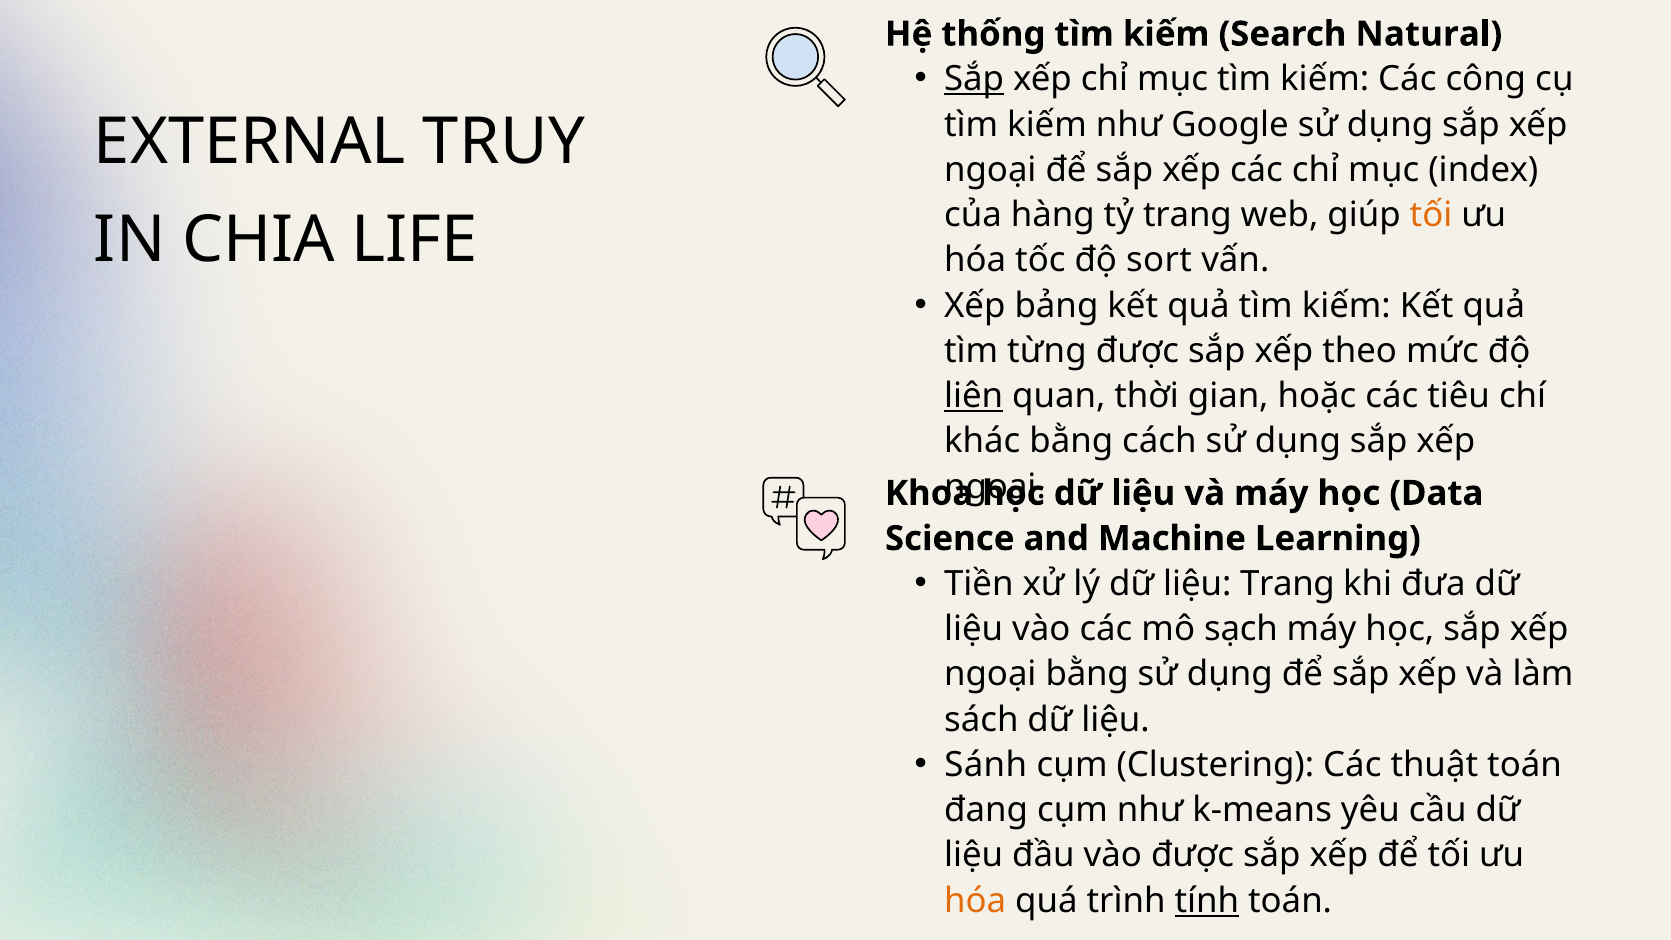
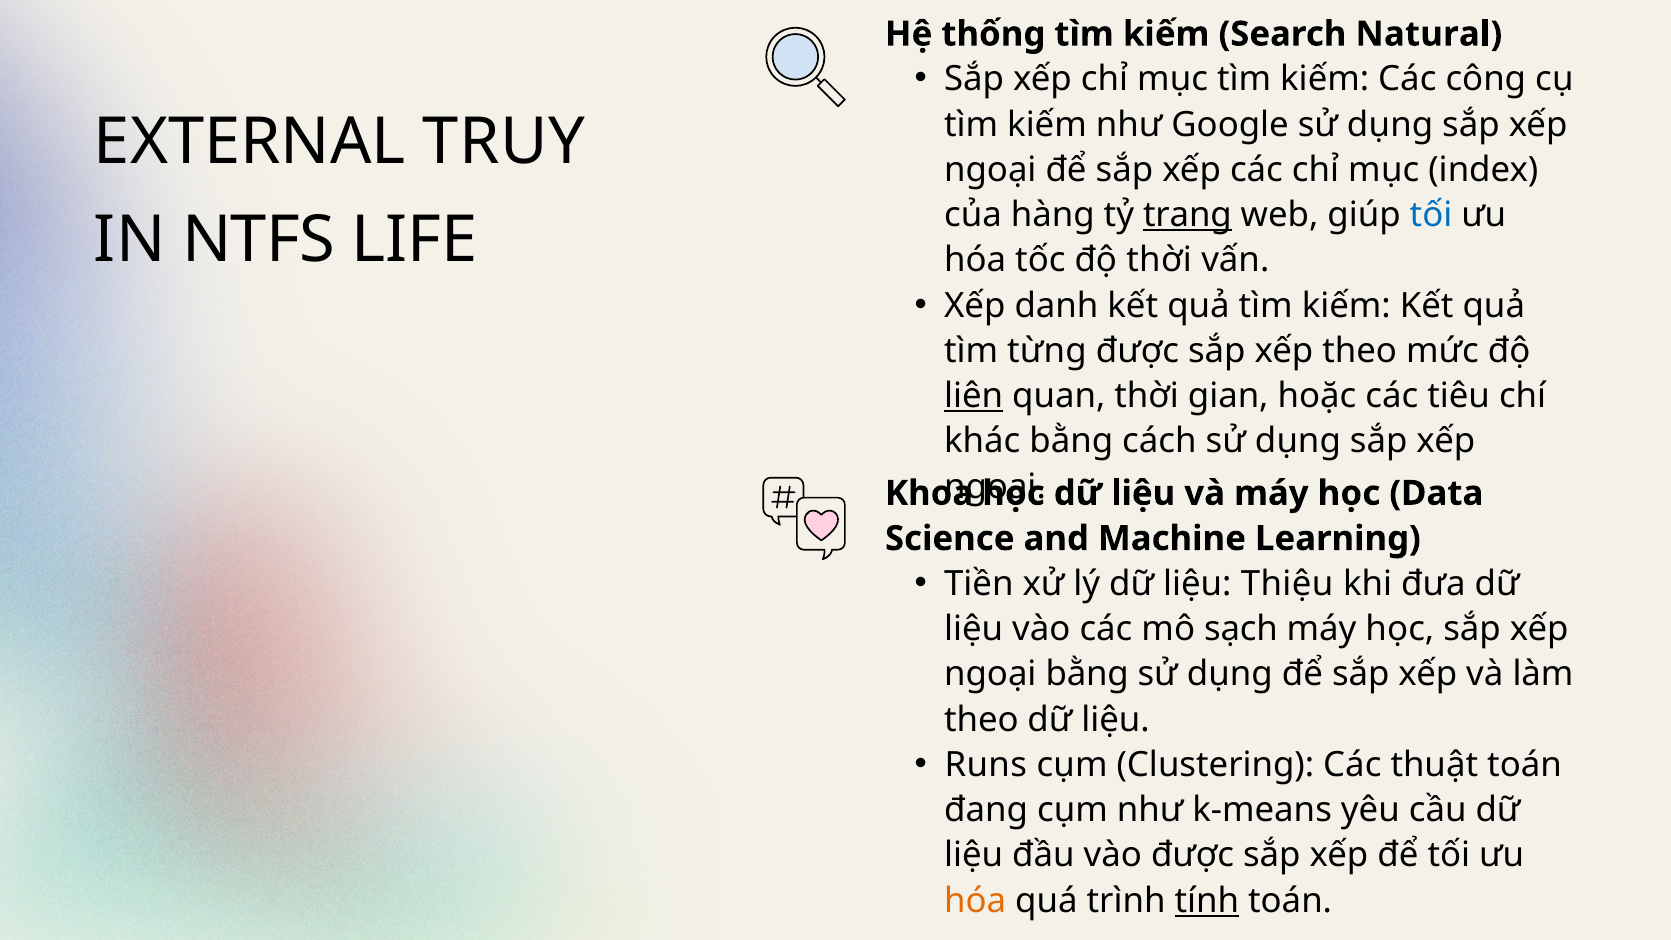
Sắp at (974, 79) underline: present -> none
trang at (1187, 215) underline: none -> present
tối at (1431, 215) colour: orange -> blue
CHIA: CHIA -> NTFS
độ sort: sort -> thời
bảng: bảng -> danh
liệu Trang: Trang -> Thiệu
sách at (981, 720): sách -> theo
Sánh: Sánh -> Runs
